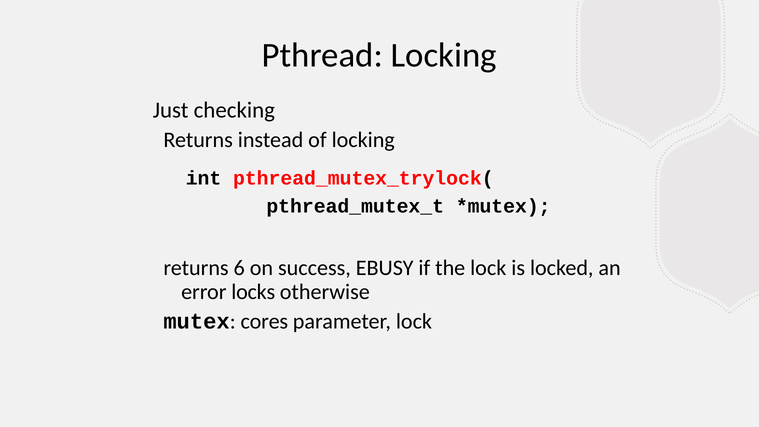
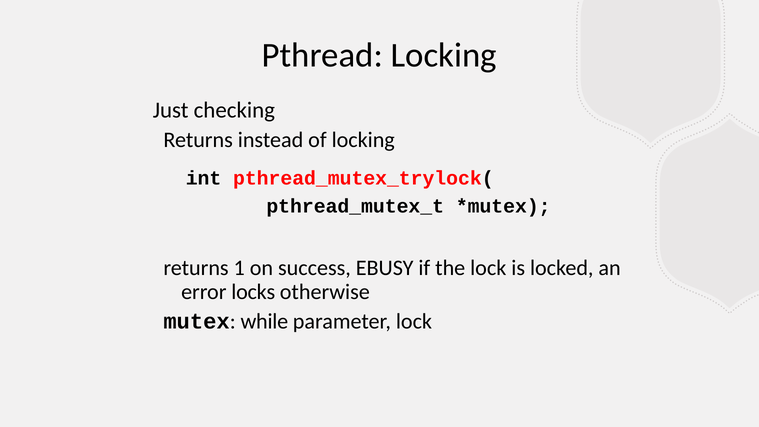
6: 6 -> 1
cores: cores -> while
